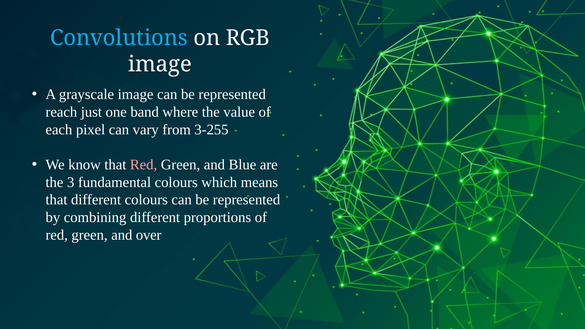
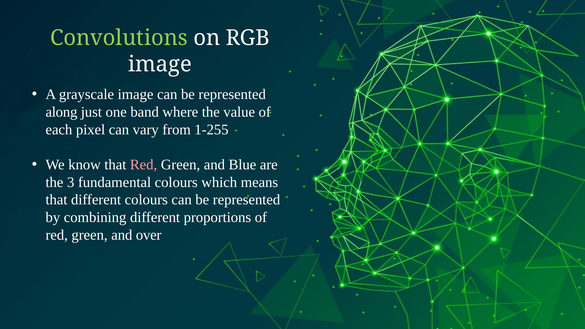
Convolutions colour: light blue -> light green
reach: reach -> along
3-255: 3-255 -> 1-255
